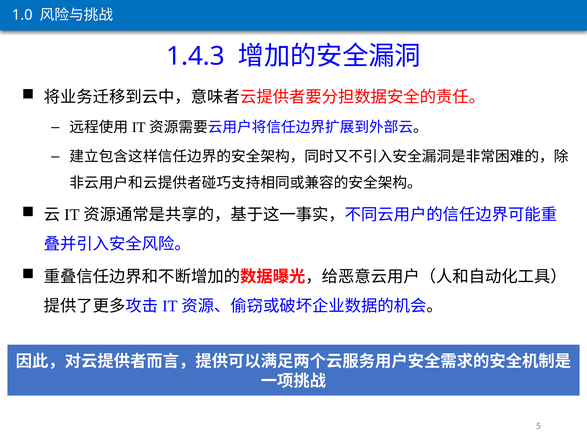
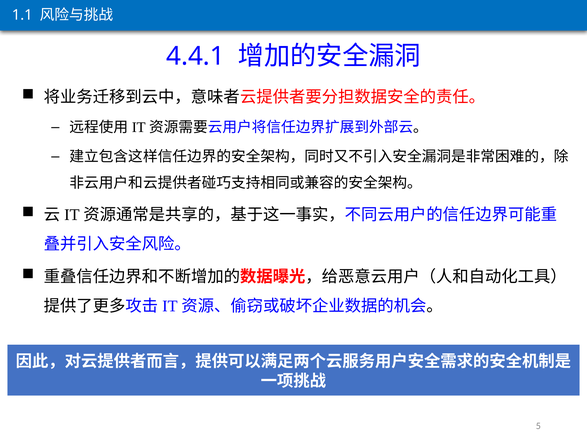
1.0: 1.0 -> 1.1
1.4.3: 1.4.3 -> 4.4.1
